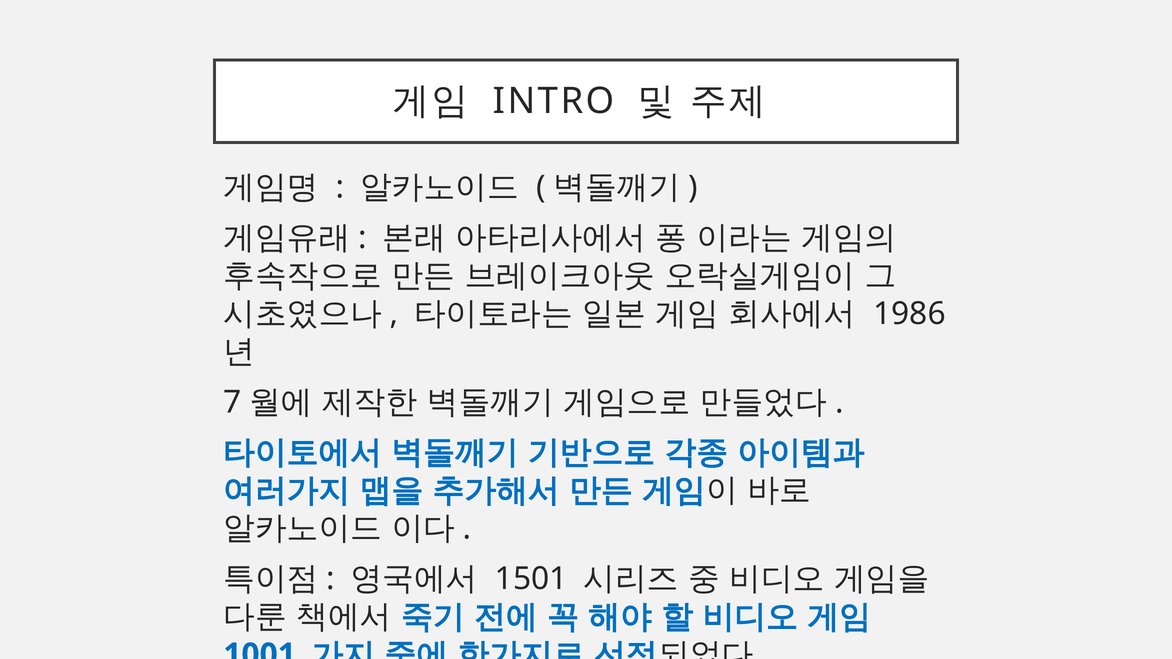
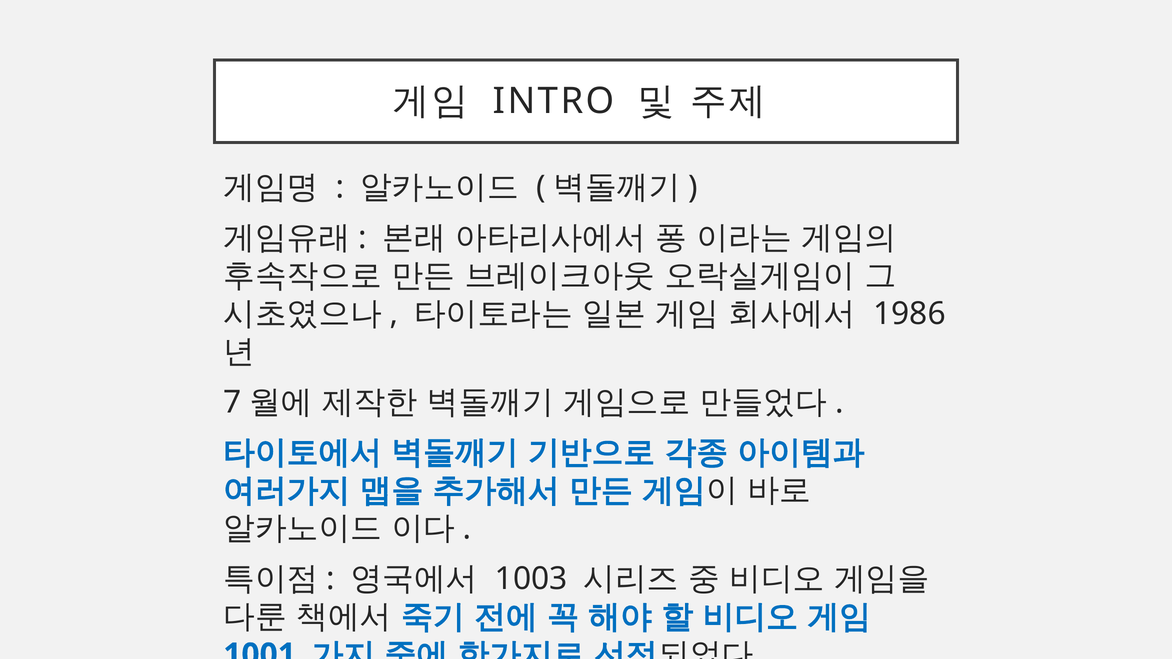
1501: 1501 -> 1003
